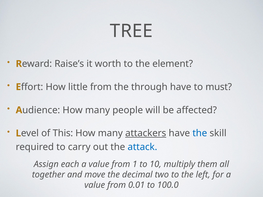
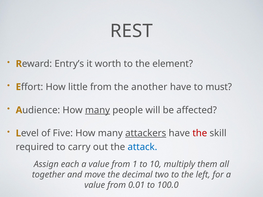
TREE: TREE -> REST
Raise’s: Raise’s -> Entry’s
through: through -> another
many at (98, 110) underline: none -> present
This: This -> Five
the at (200, 133) colour: blue -> red
